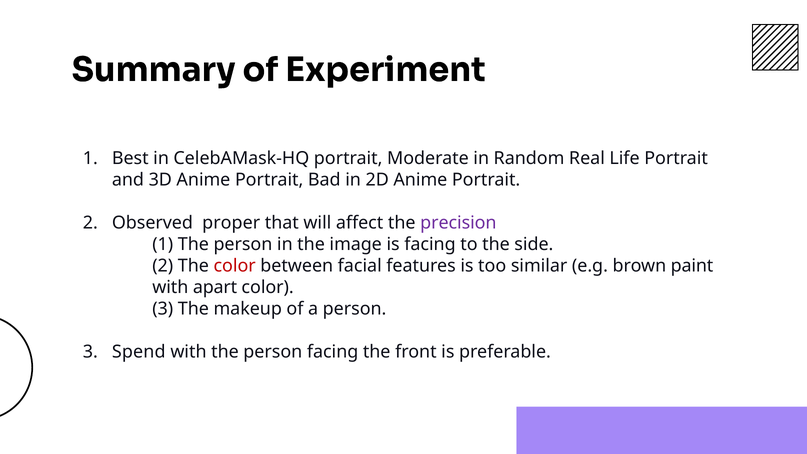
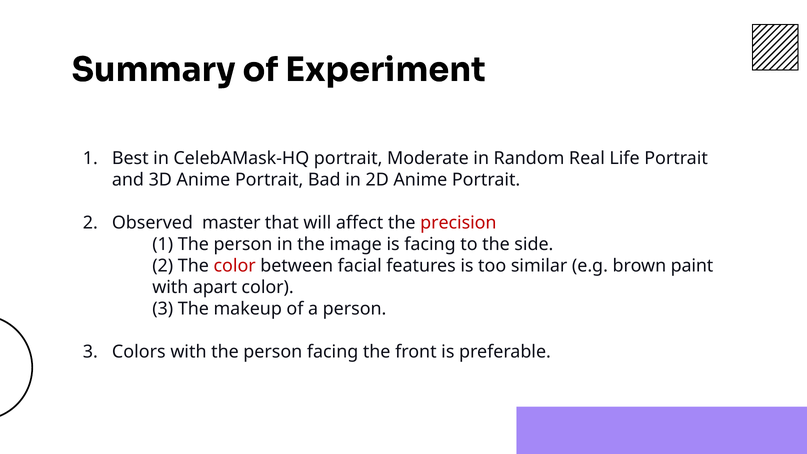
proper: proper -> master
precision colour: purple -> red
Spend: Spend -> Colors
